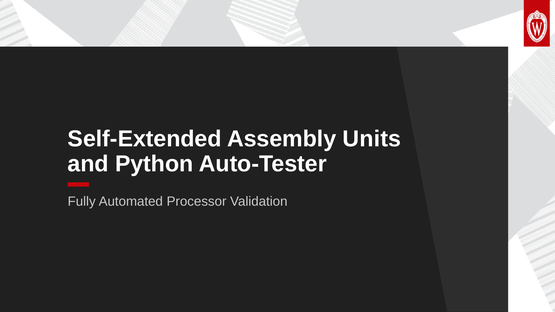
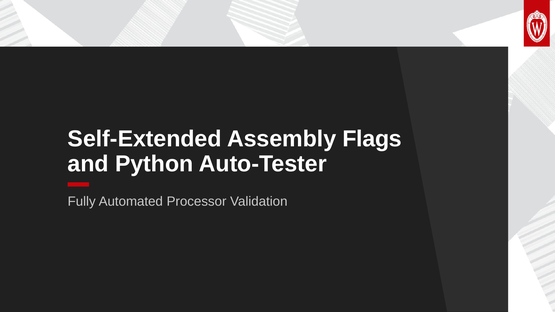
Units: Units -> Flags
